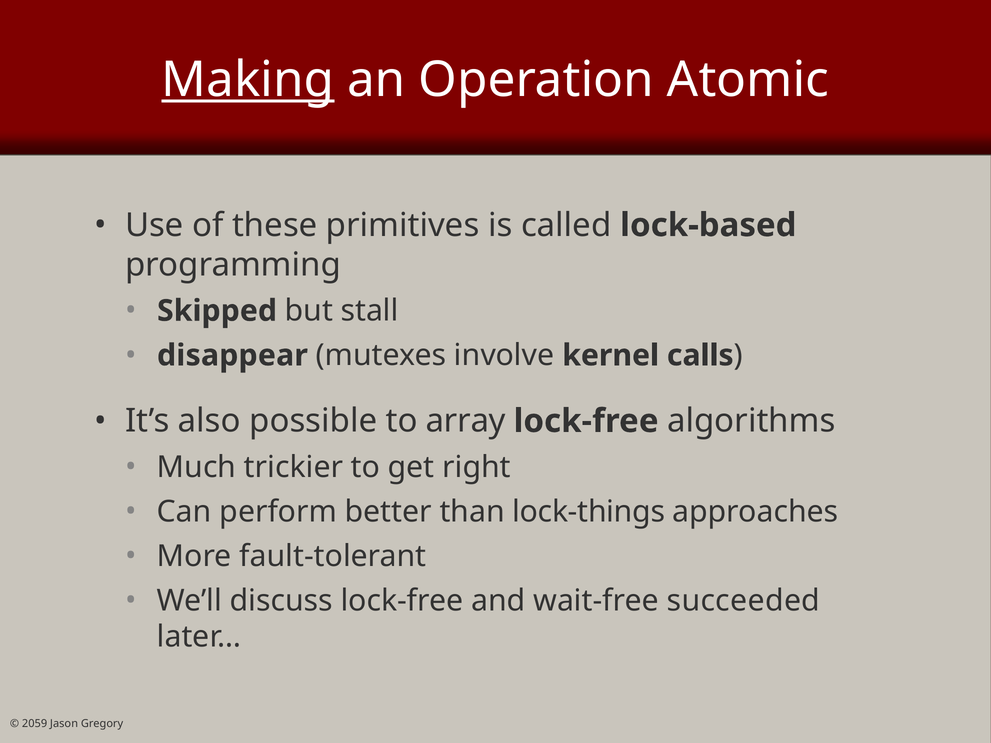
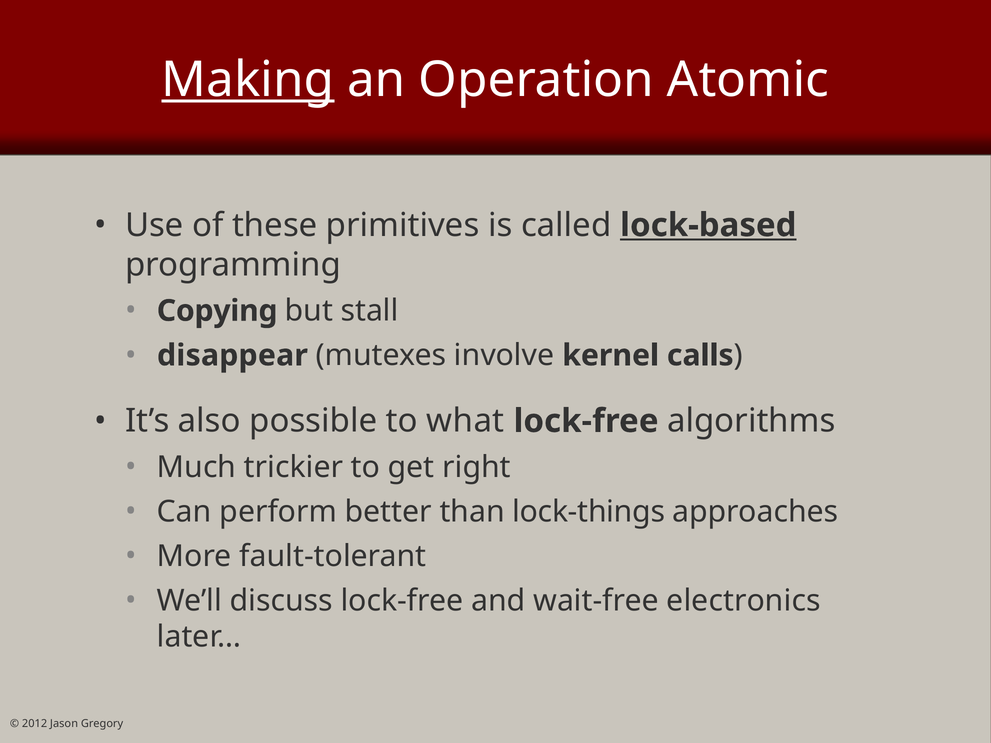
lock-based underline: none -> present
Skipped: Skipped -> Copying
array: array -> what
succeeded: succeeded -> electronics
2059: 2059 -> 2012
